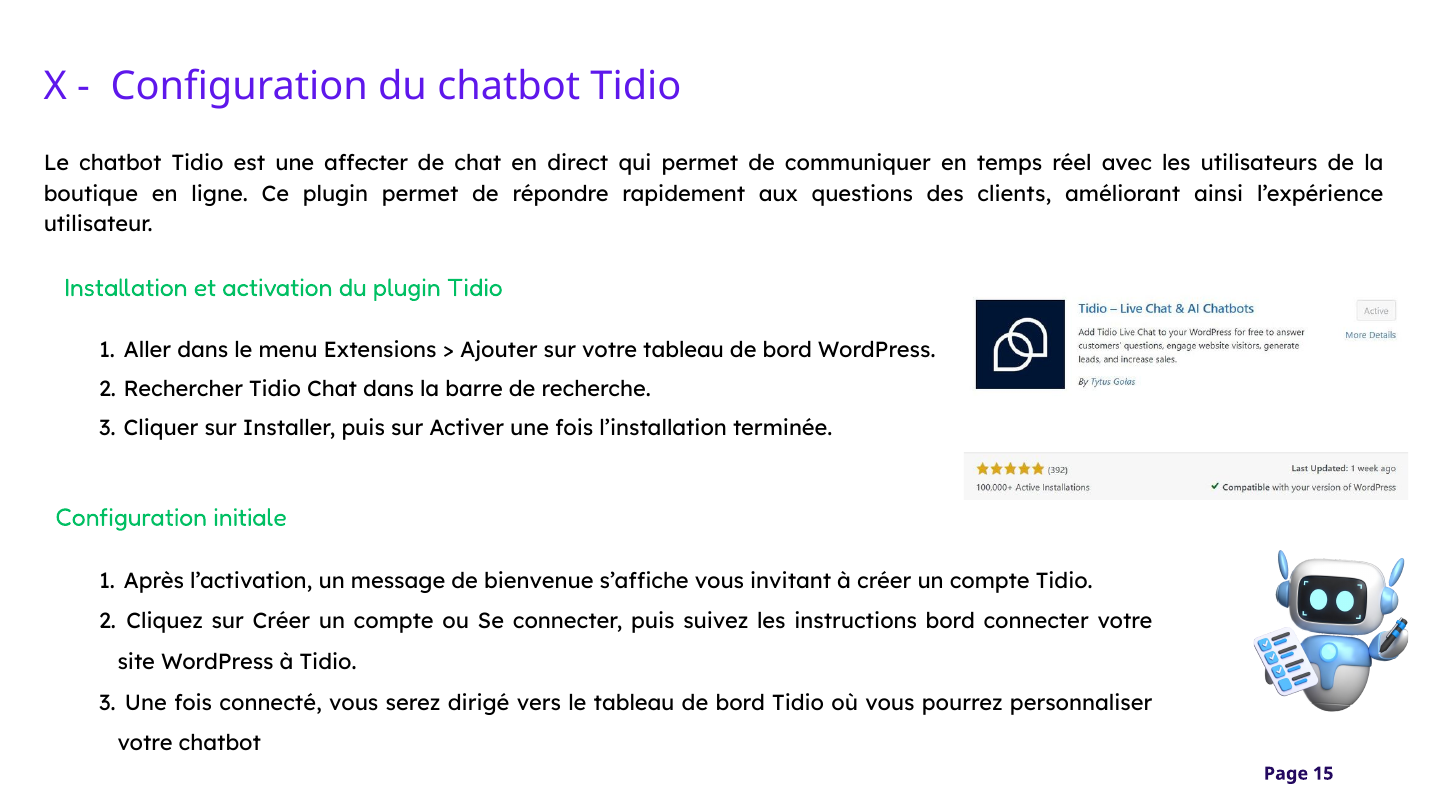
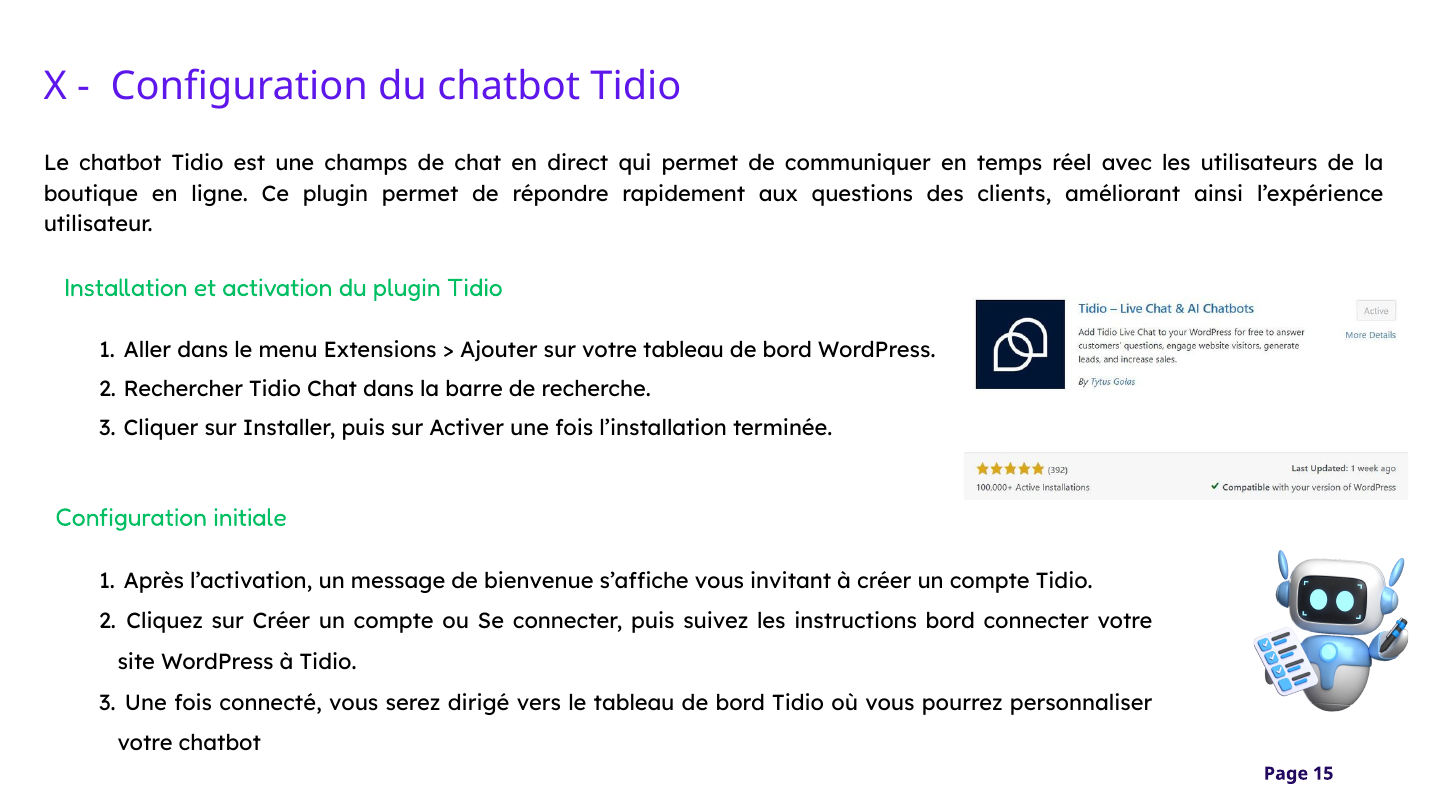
affecter: affecter -> champs
